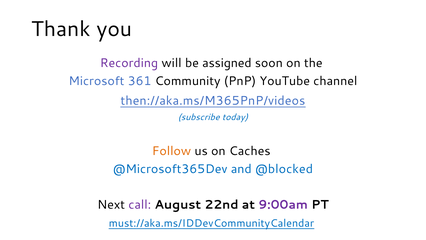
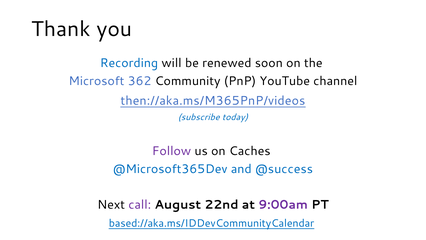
Recording colour: purple -> blue
assigned: assigned -> renewed
361: 361 -> 362
Follow colour: orange -> purple
@blocked: @blocked -> @success
must://aka.ms/IDDevCommunityCalendar: must://aka.ms/IDDevCommunityCalendar -> based://aka.ms/IDDevCommunityCalendar
